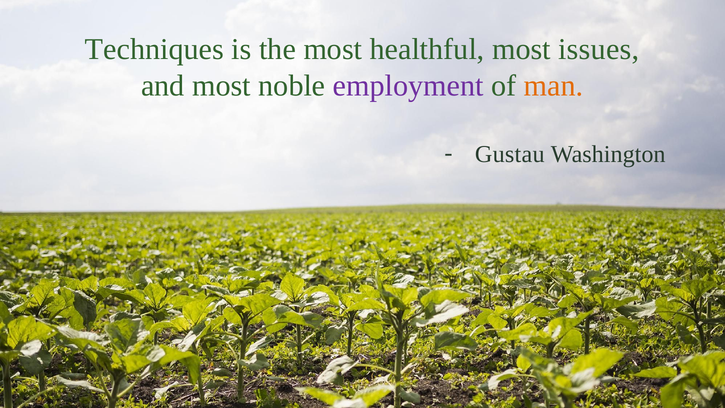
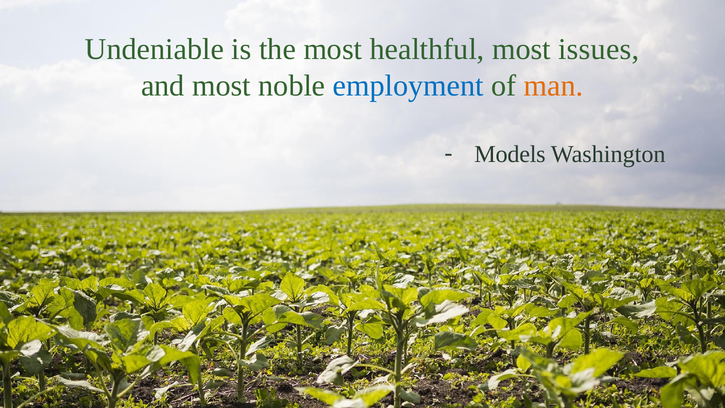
Techniques: Techniques -> Undeniable
employment colour: purple -> blue
Gustau: Gustau -> Models
